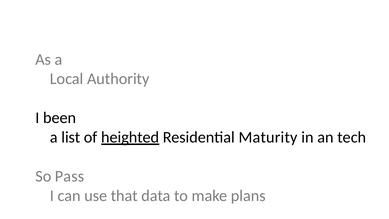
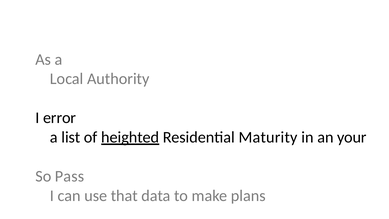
been: been -> error
tech: tech -> your
